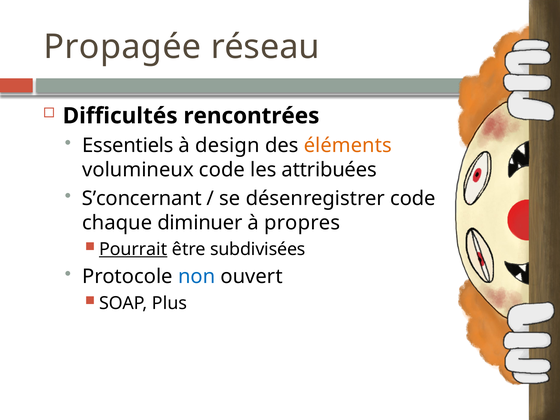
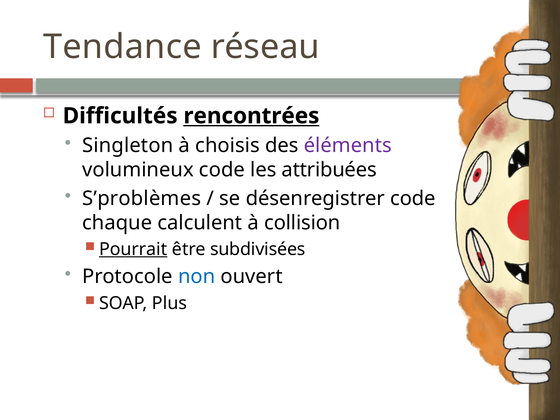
Propagée: Propagée -> Tendance
rencontrées underline: none -> present
Essentiels: Essentiels -> Singleton
design: design -> choisis
éléments colour: orange -> purple
S’concernant: S’concernant -> S’problèmes
diminuer: diminuer -> calculent
propres: propres -> collision
